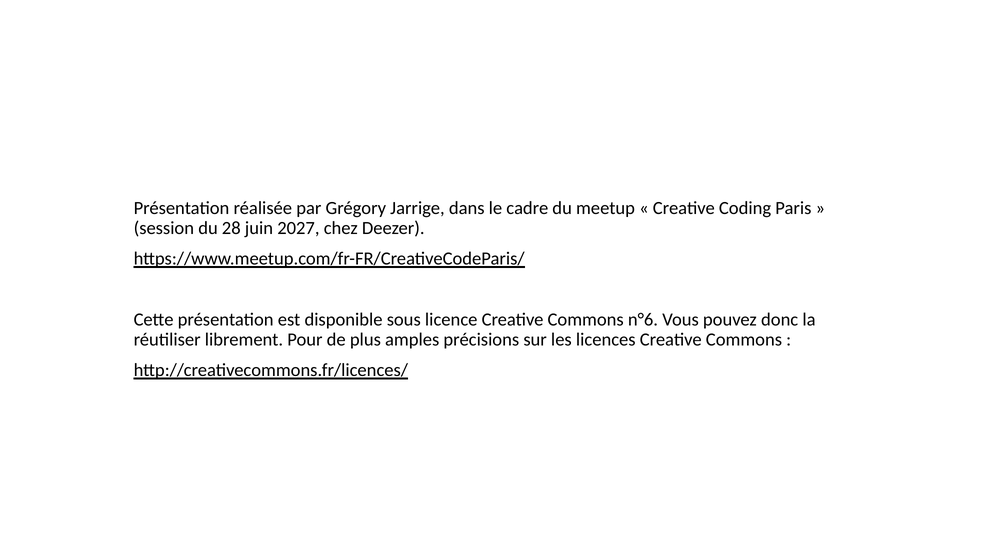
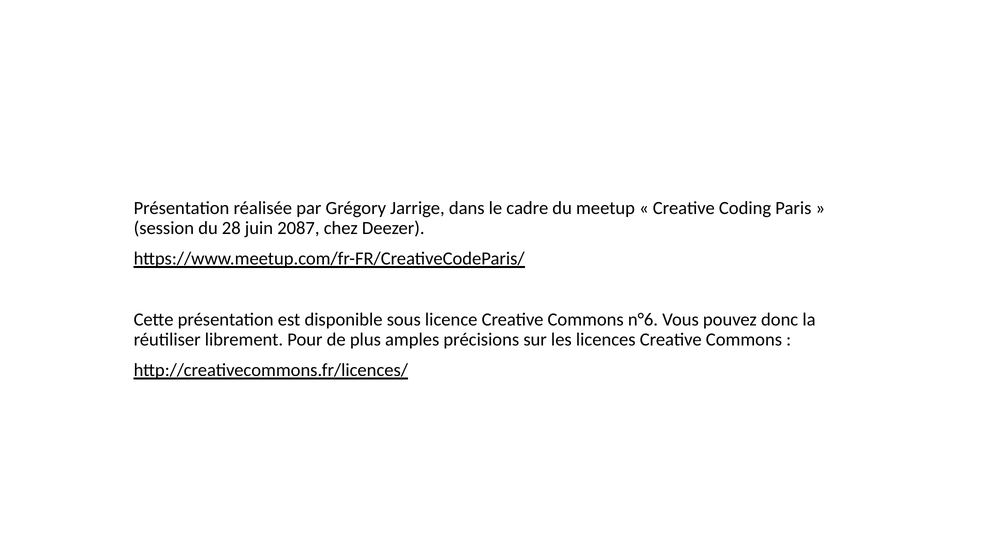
2027: 2027 -> 2087
